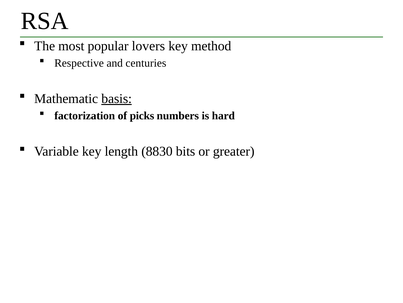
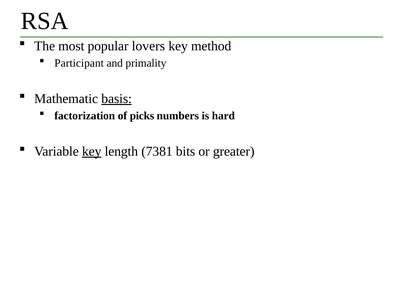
Respective: Respective -> Participant
centuries: centuries -> primality
key at (92, 151) underline: none -> present
8830: 8830 -> 7381
